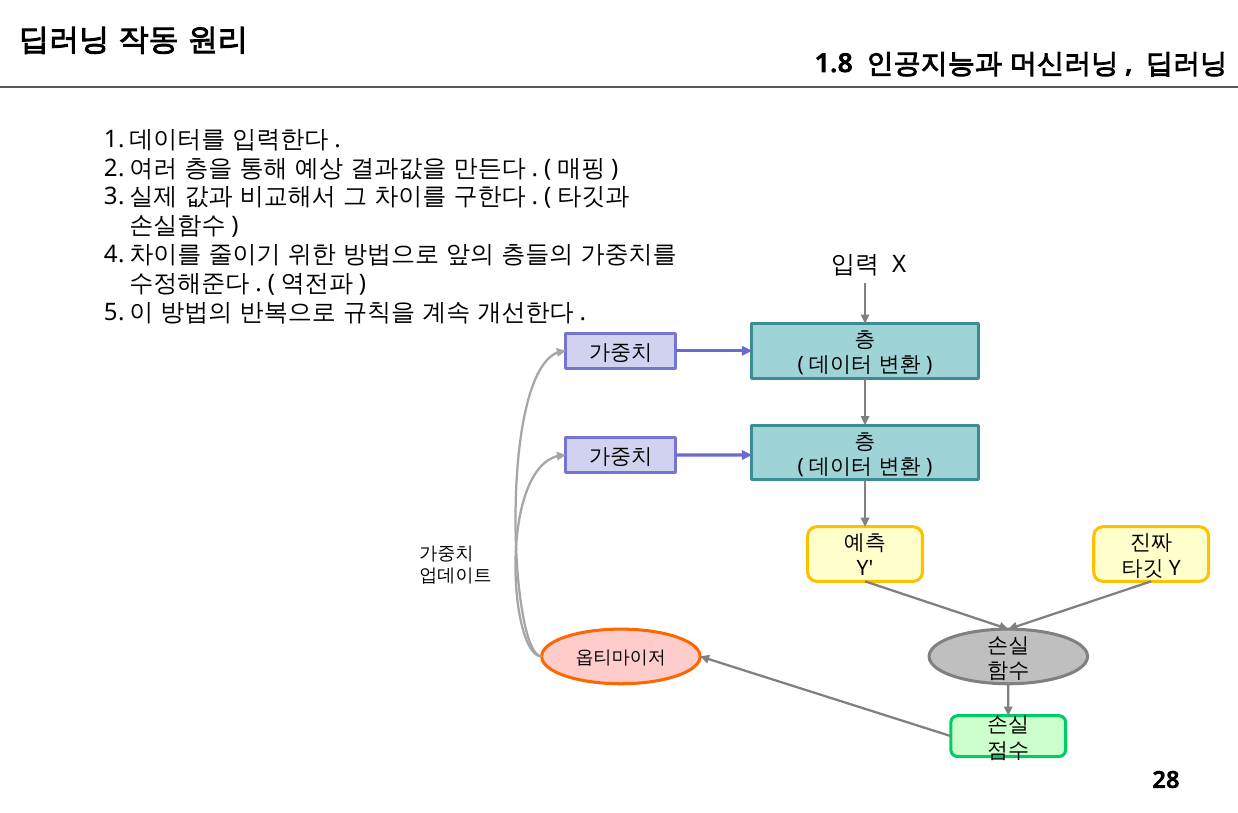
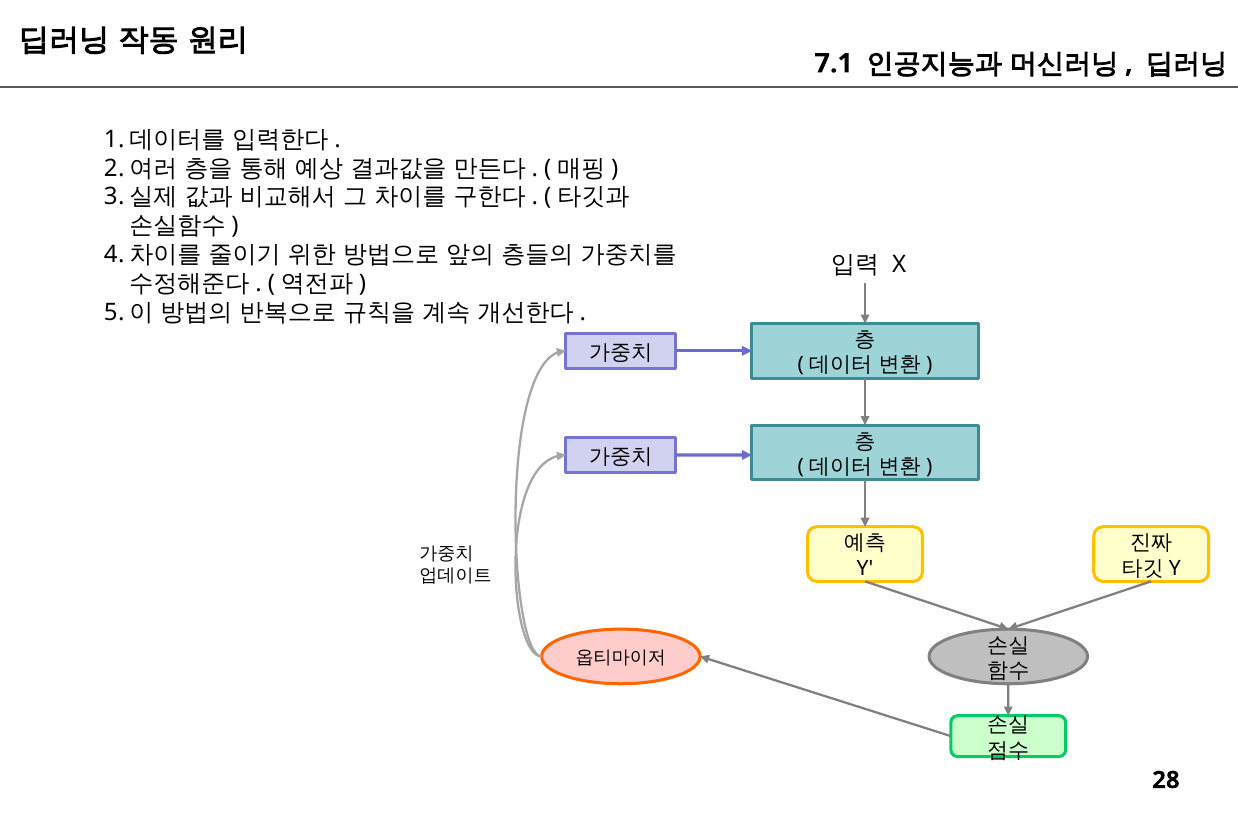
1.8: 1.8 -> 7.1
